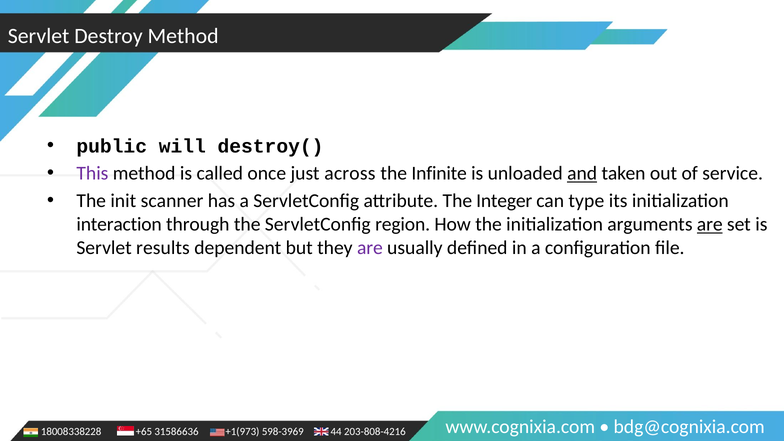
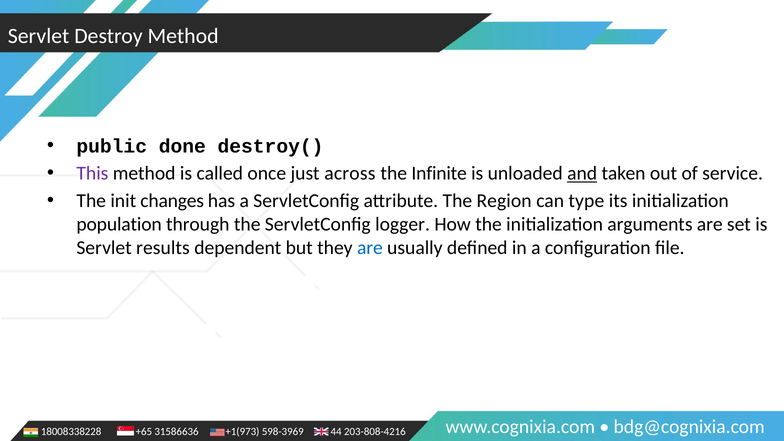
will: will -> done
scanner: scanner -> changes
Integer: Integer -> Region
interaction: interaction -> population
region: region -> logger
are at (710, 224) underline: present -> none
are at (370, 248) colour: purple -> blue
